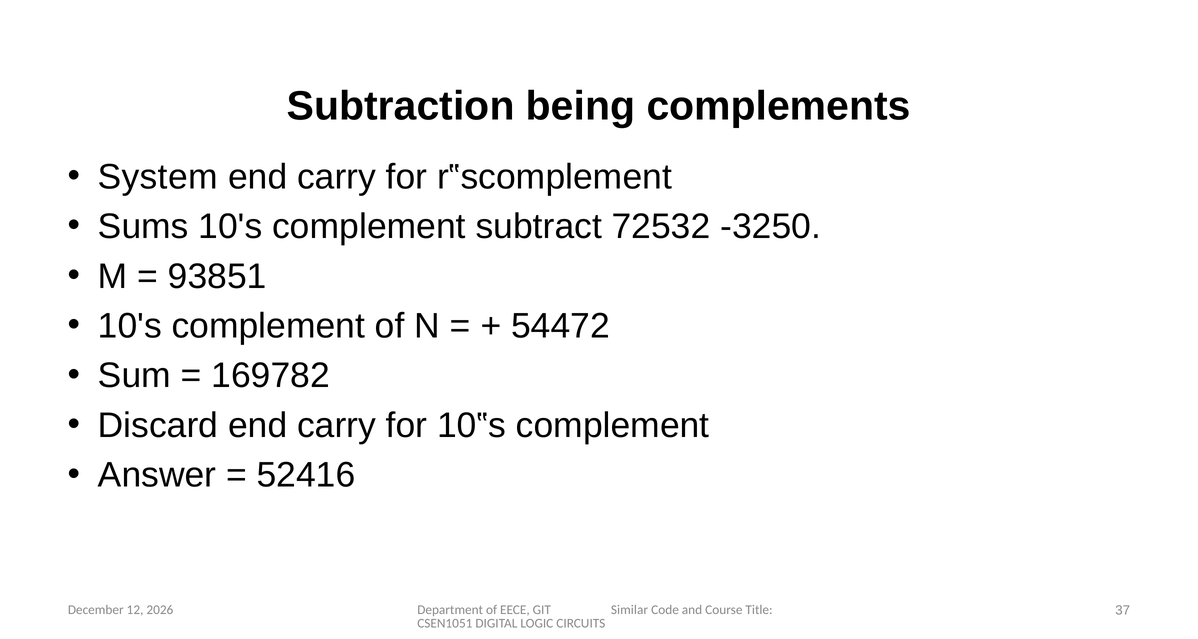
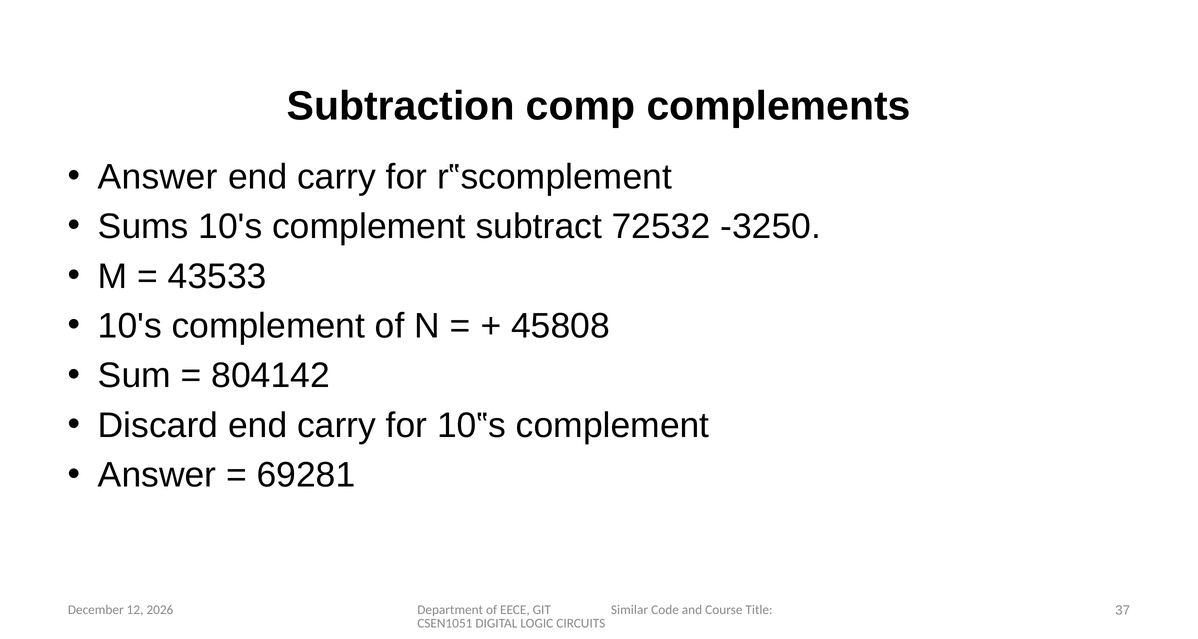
being: being -> comp
System at (158, 177): System -> Answer
93851: 93851 -> 43533
54472: 54472 -> 45808
169782: 169782 -> 804142
52416: 52416 -> 69281
